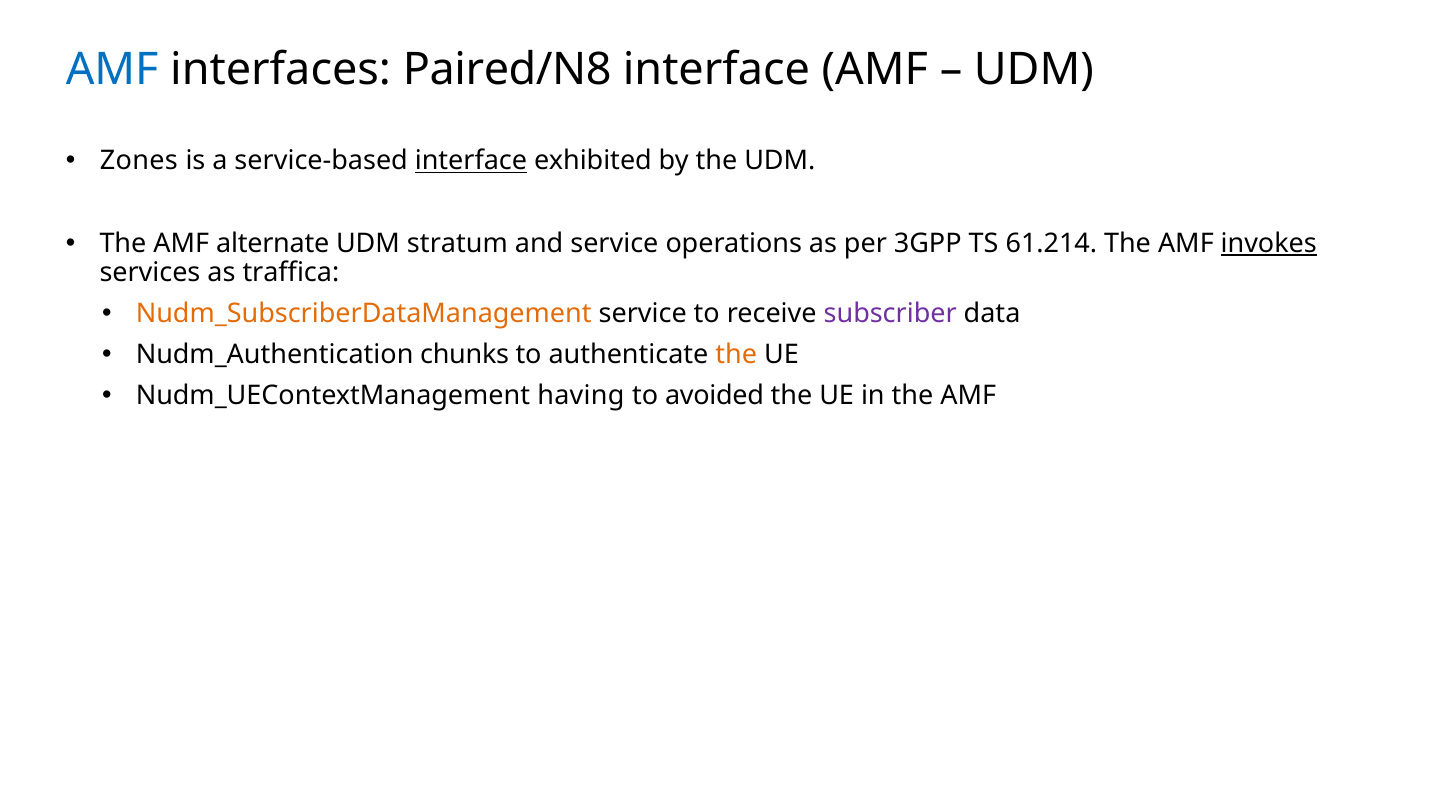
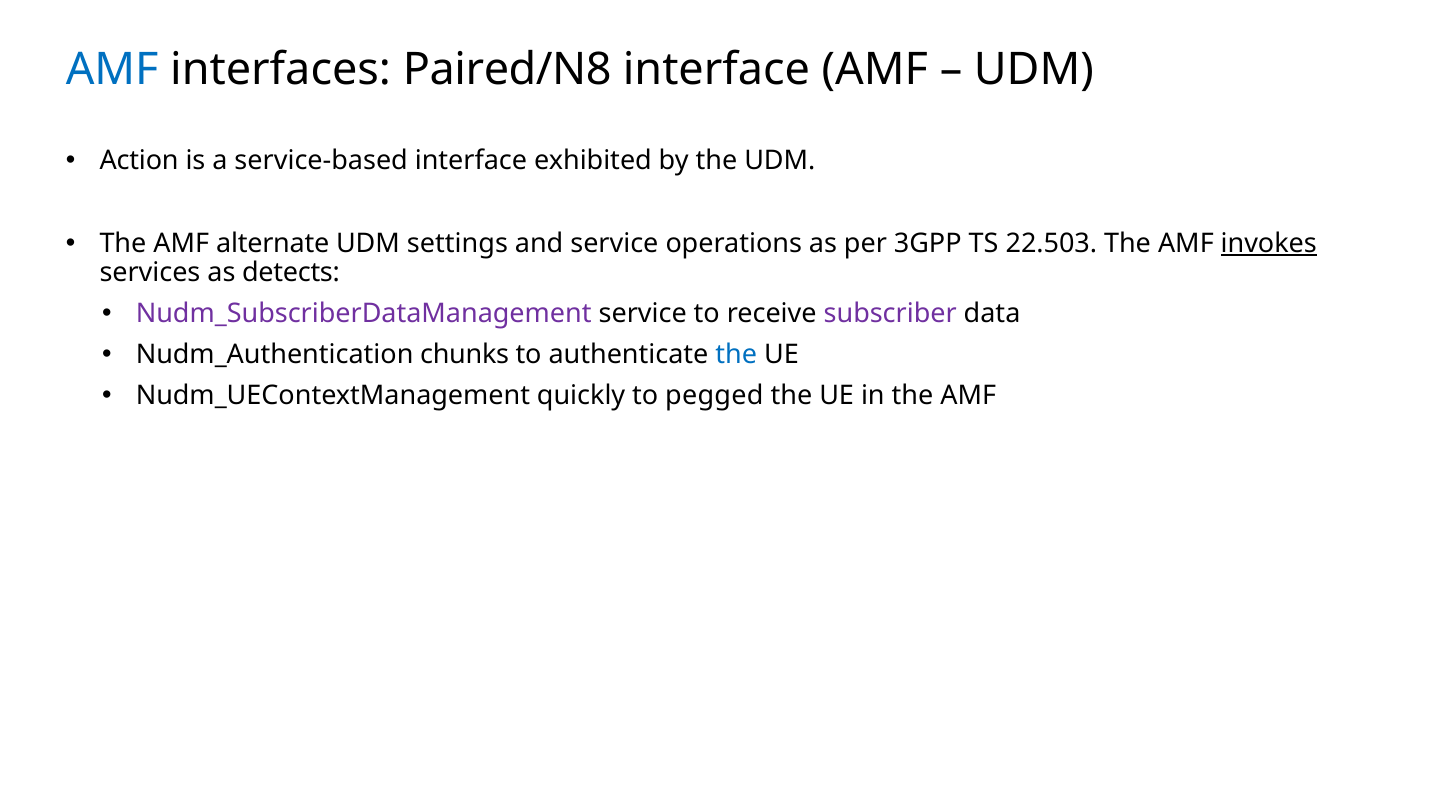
Zones: Zones -> Action
interface at (471, 161) underline: present -> none
stratum: stratum -> settings
61.214: 61.214 -> 22.503
traffica: traffica -> detects
Nudm_SubscriberDataManagement colour: orange -> purple
the at (736, 355) colour: orange -> blue
having: having -> quickly
avoided: avoided -> pegged
